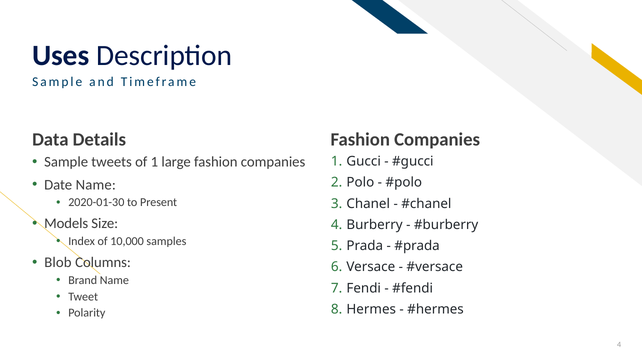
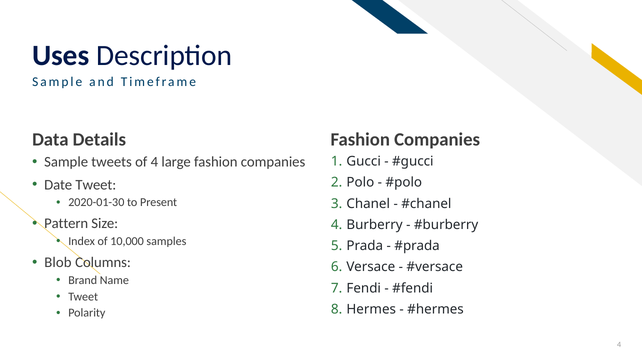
of 1: 1 -> 4
Date Name: Name -> Tweet
Models: Models -> Pattern
